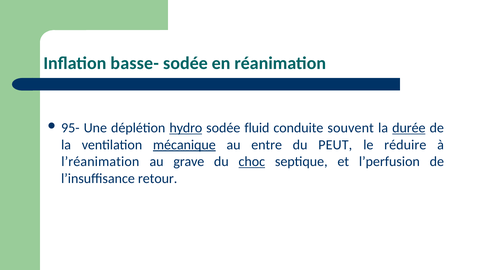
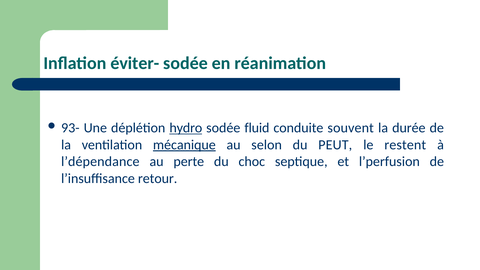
basse-: basse- -> éviter-
95-: 95- -> 93-
durée underline: present -> none
entre: entre -> selon
réduire: réduire -> restent
l’réanimation: l’réanimation -> l’dépendance
grave: grave -> perte
choc underline: present -> none
